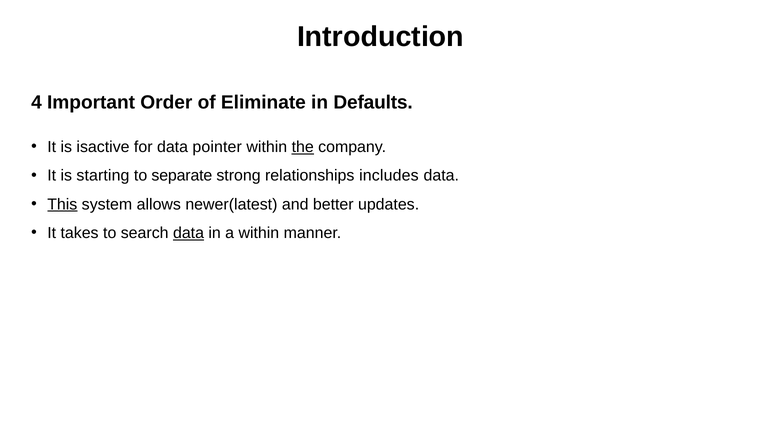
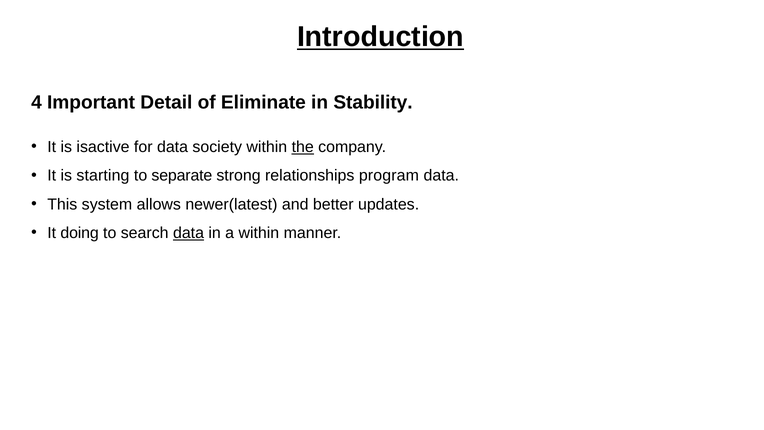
Introduction underline: none -> present
Order: Order -> Detail
Defaults: Defaults -> Stability
pointer: pointer -> society
includes: includes -> program
This underline: present -> none
takes: takes -> doing
